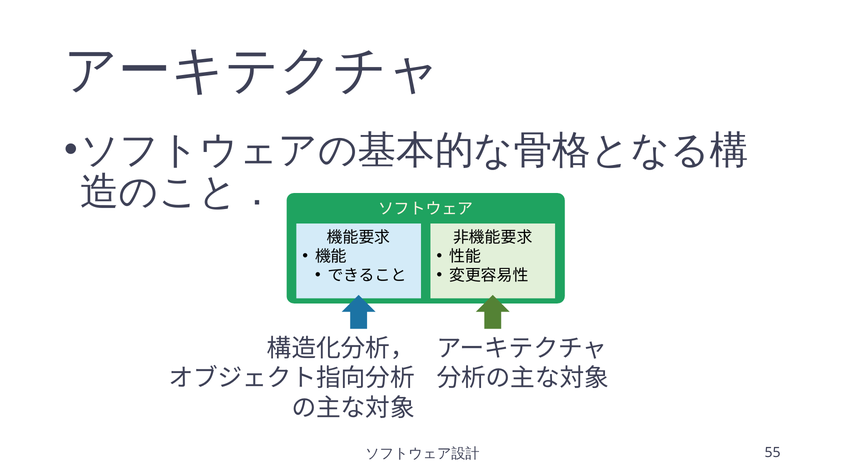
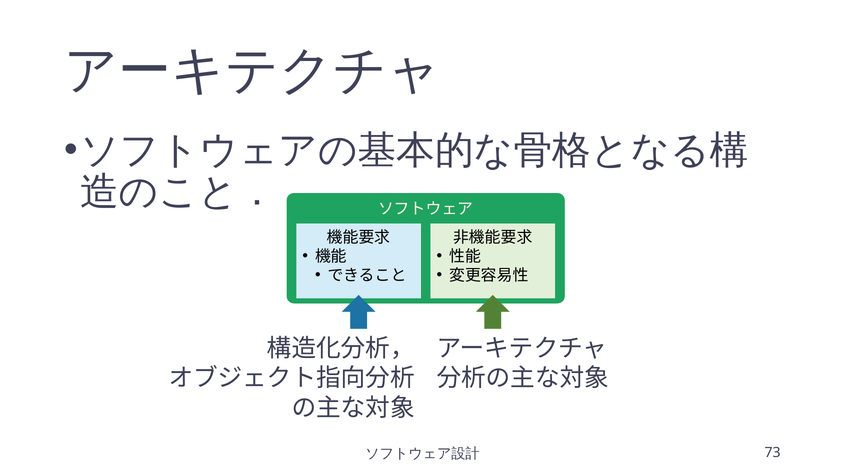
55: 55 -> 73
